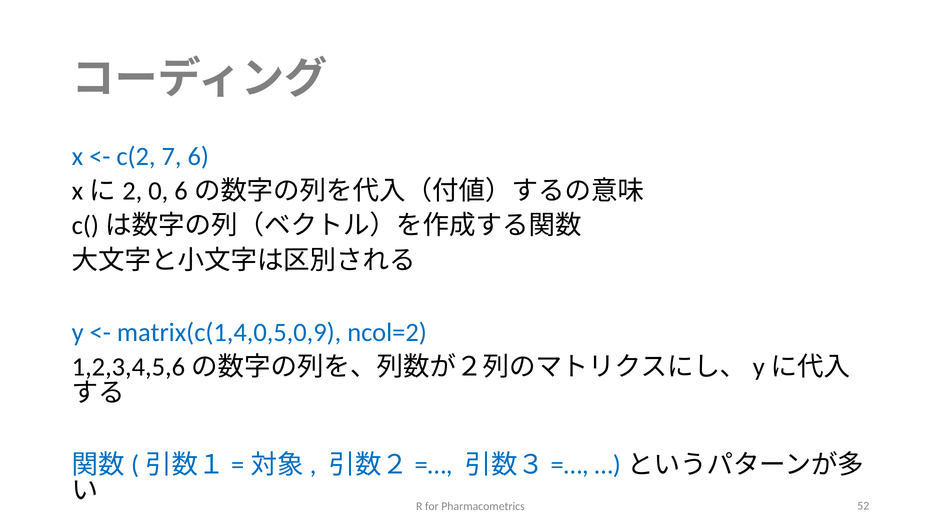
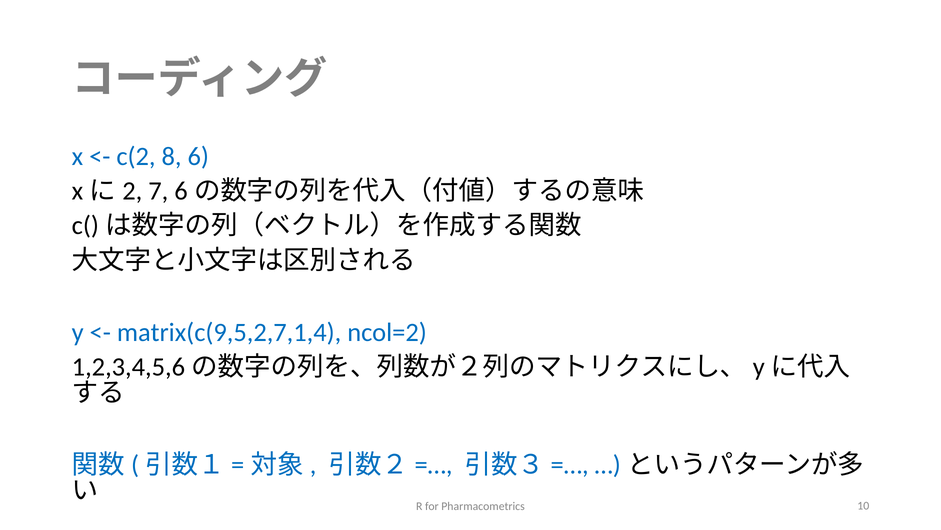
7: 7 -> 8
0: 0 -> 7
matrix(c(1,4,0,5,0,9: matrix(c(1,4,0,5,0,9 -> matrix(c(9,5,2,7,1,4
52: 52 -> 10
